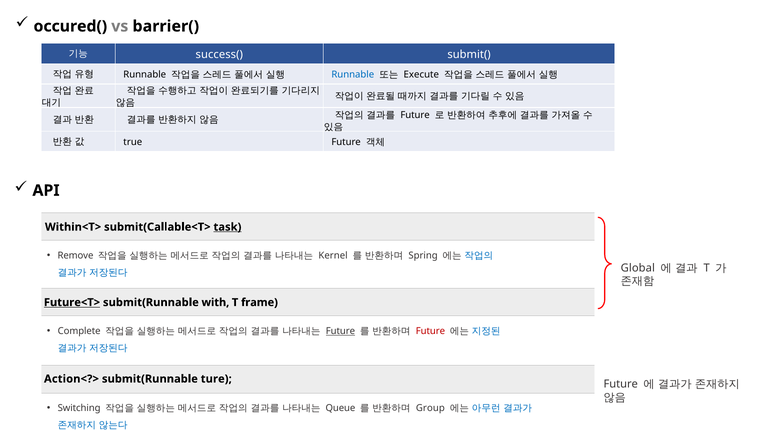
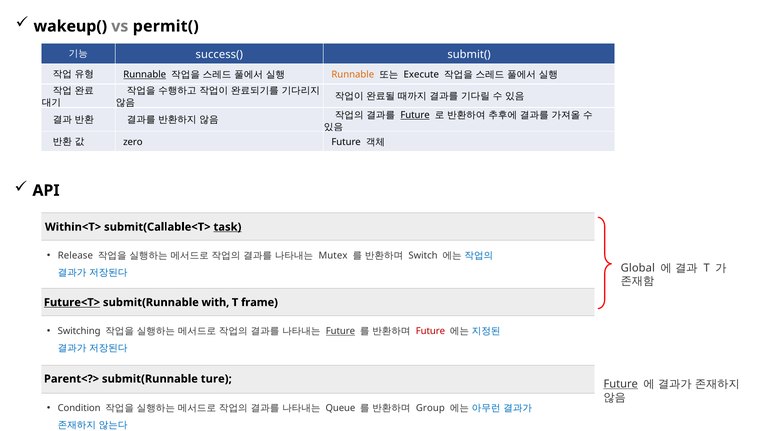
occured(: occured( -> wakeup(
barrier(: barrier( -> permit(
Runnable at (145, 75) underline: none -> present
Runnable at (353, 75) colour: blue -> orange
Future at (415, 115) underline: none -> present
true: true -> zero
Remove: Remove -> Release
Kernel: Kernel -> Mutex
Spring: Spring -> Switch
Complete: Complete -> Switching
Action<?>: Action<?> -> Parent<?>
Future at (621, 384) underline: none -> present
Switching: Switching -> Condition
